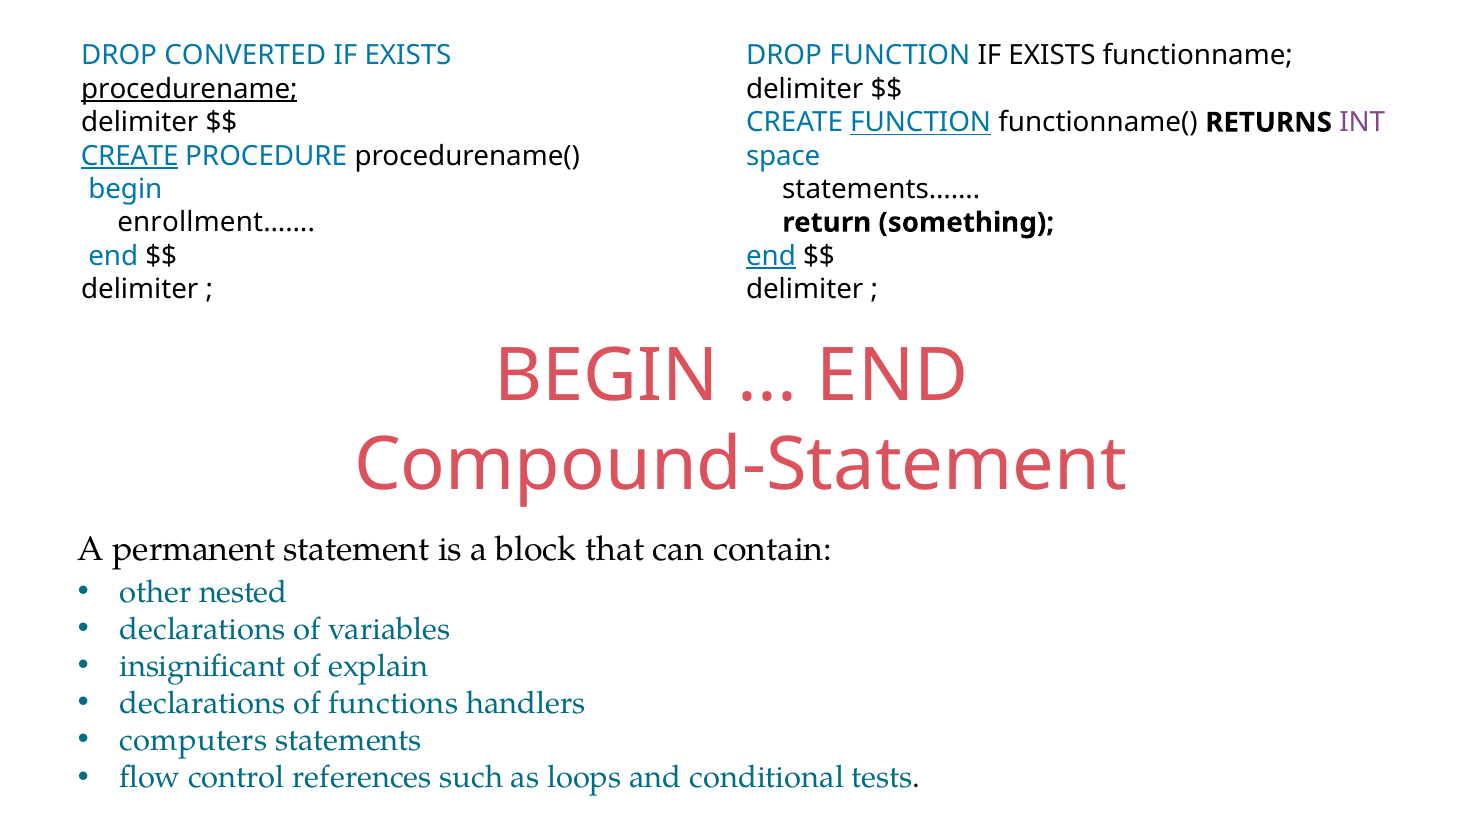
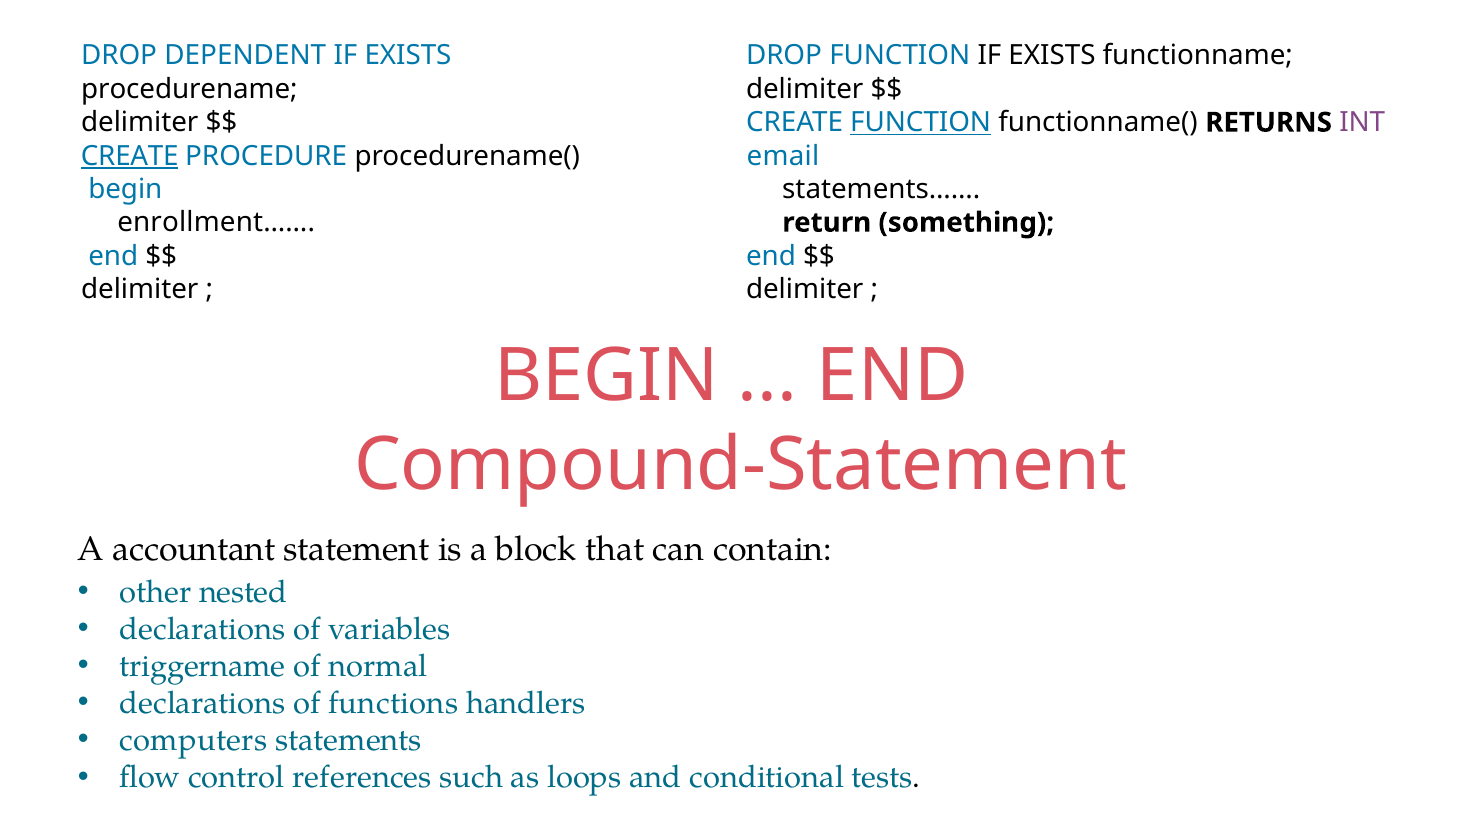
CONVERTED: CONVERTED -> DEPENDENT
procedurename underline: present -> none
space: space -> email
end at (771, 256) underline: present -> none
permanent: permanent -> accountant
insignificant: insignificant -> triggername
explain: explain -> normal
